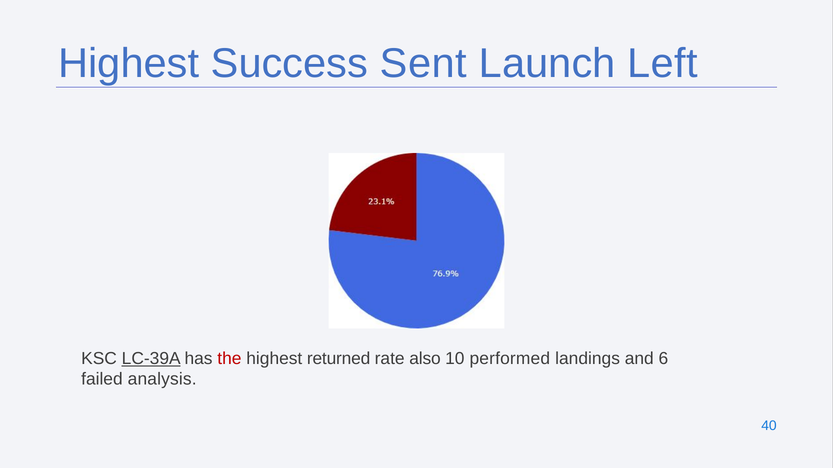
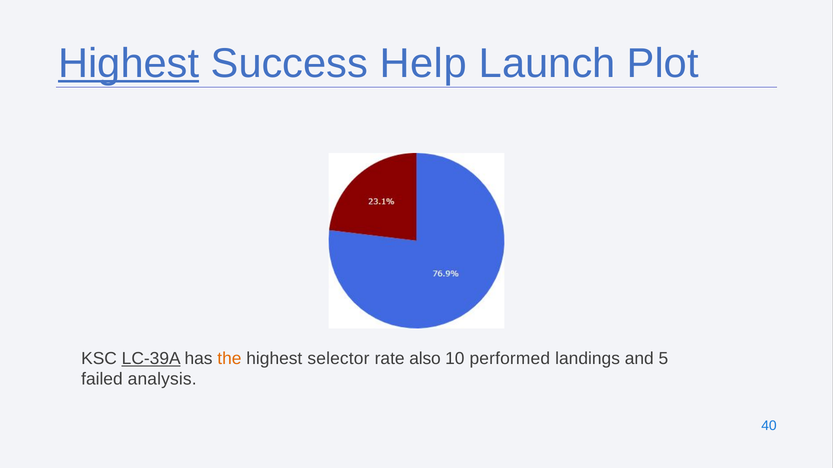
Highest at (129, 63) underline: none -> present
Sent: Sent -> Help
Left: Left -> Plot
the colour: red -> orange
returned: returned -> selector
6: 6 -> 5
